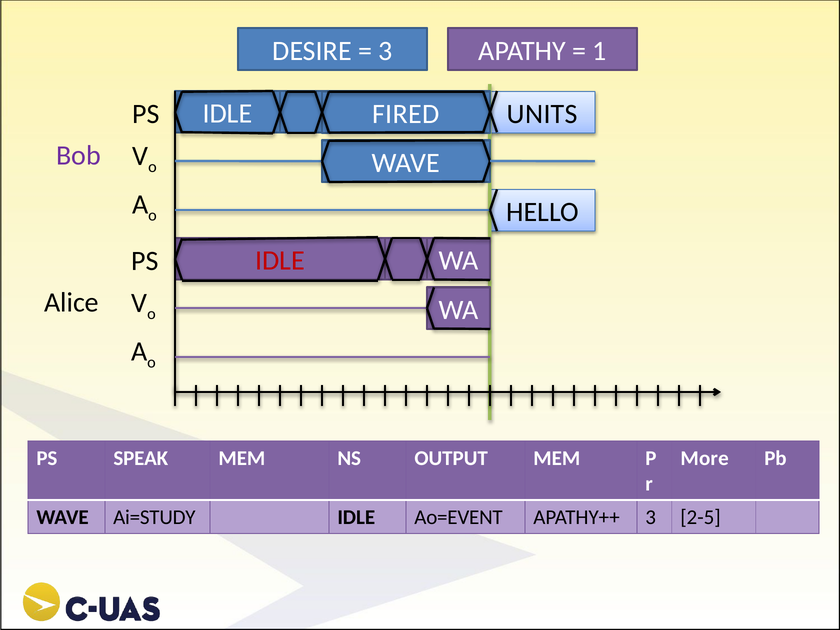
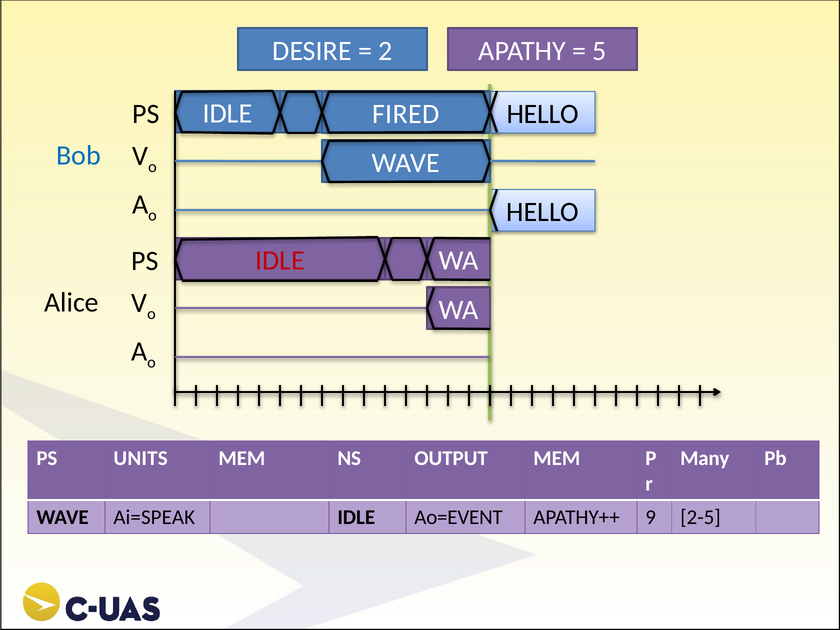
3 at (385, 51): 3 -> 2
1: 1 -> 5
UNITS at (542, 114): UNITS -> HELLO
Bob colour: purple -> blue
SPEAK: SPEAK -> UNITS
More: More -> Many
Ai=STUDY: Ai=STUDY -> Ai=SPEAK
APATHY++ 3: 3 -> 9
